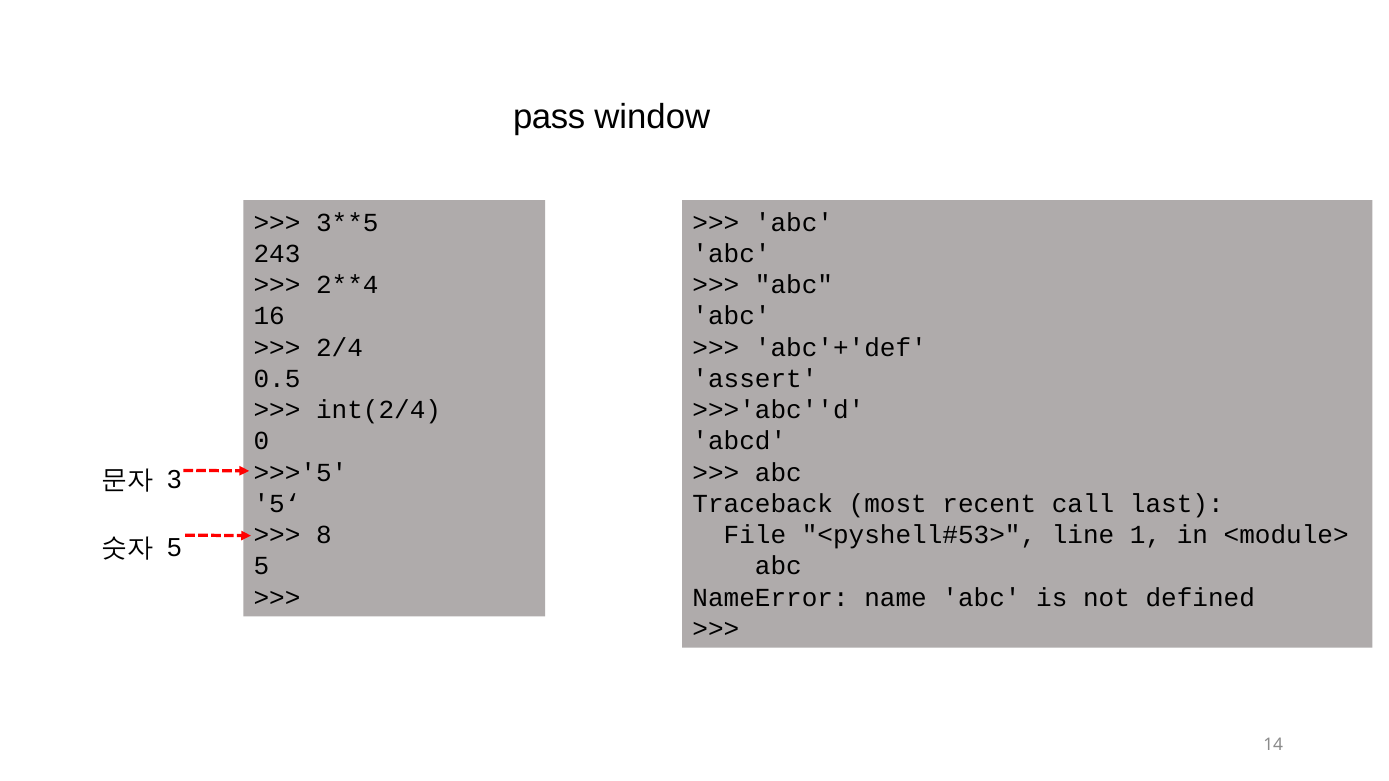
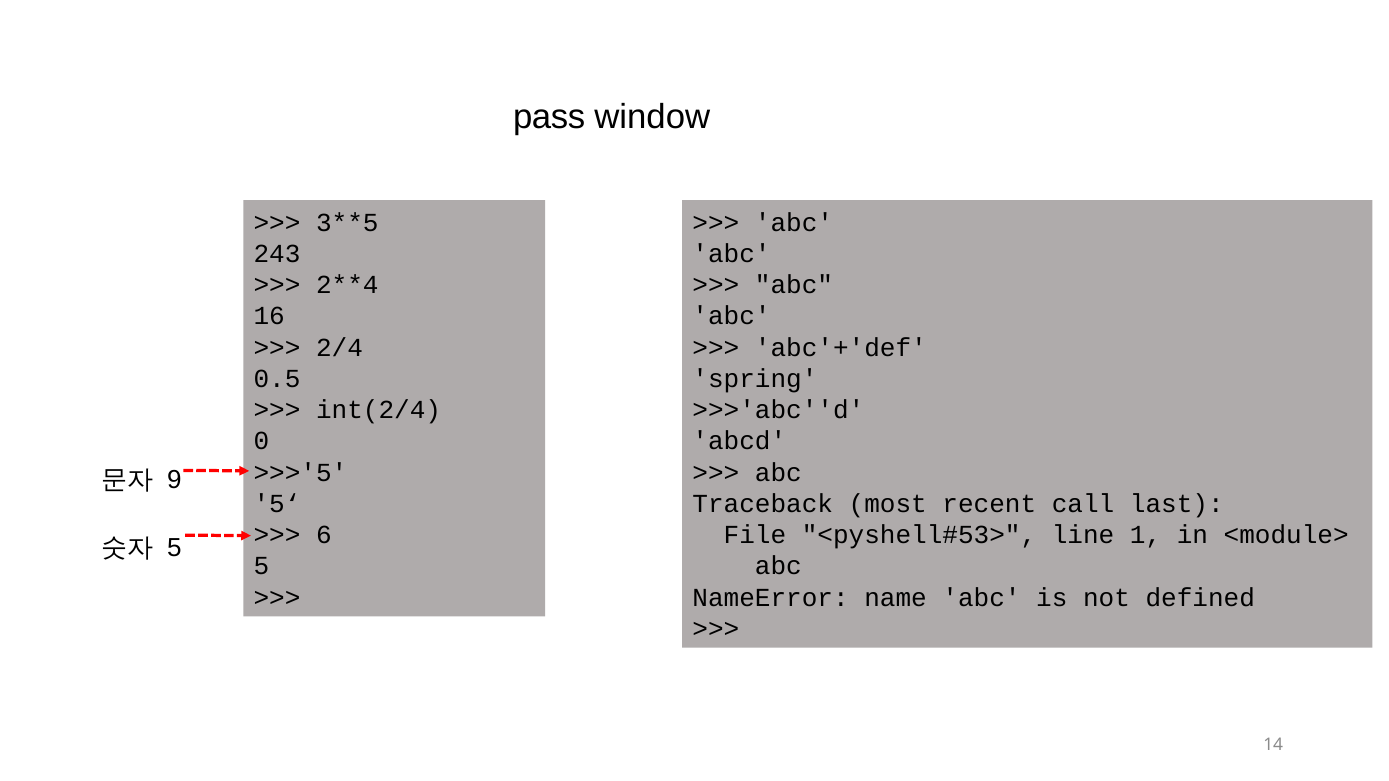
assert: assert -> spring
3: 3 -> 9
8: 8 -> 6
